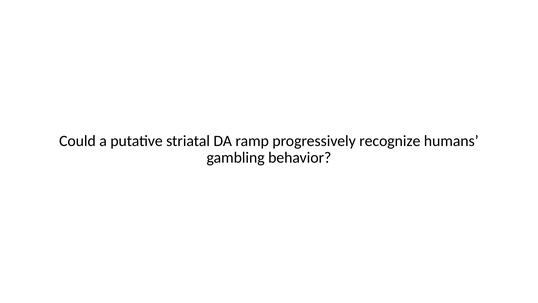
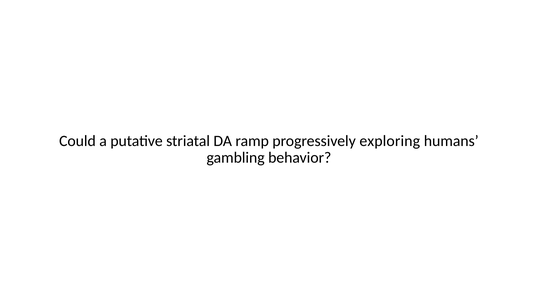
recognize: recognize -> exploring
